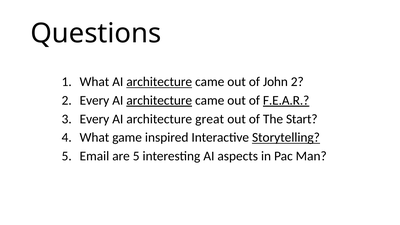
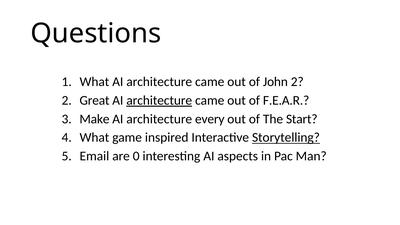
architecture at (159, 82) underline: present -> none
2 Every: Every -> Great
F.E.A.R underline: present -> none
Every at (94, 119): Every -> Make
great: great -> every
are 5: 5 -> 0
